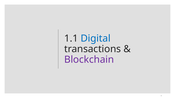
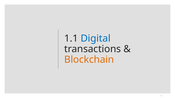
Blockchain colour: purple -> orange
